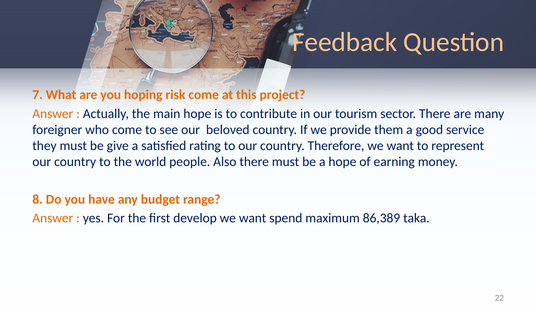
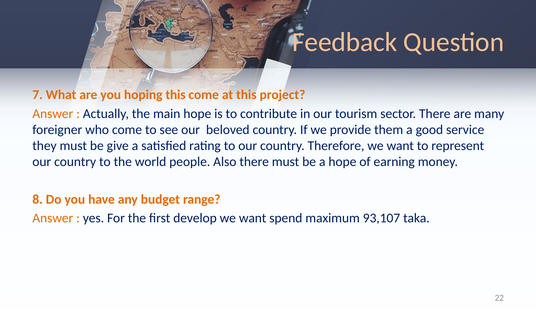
hoping risk: risk -> this
86,389: 86,389 -> 93,107
